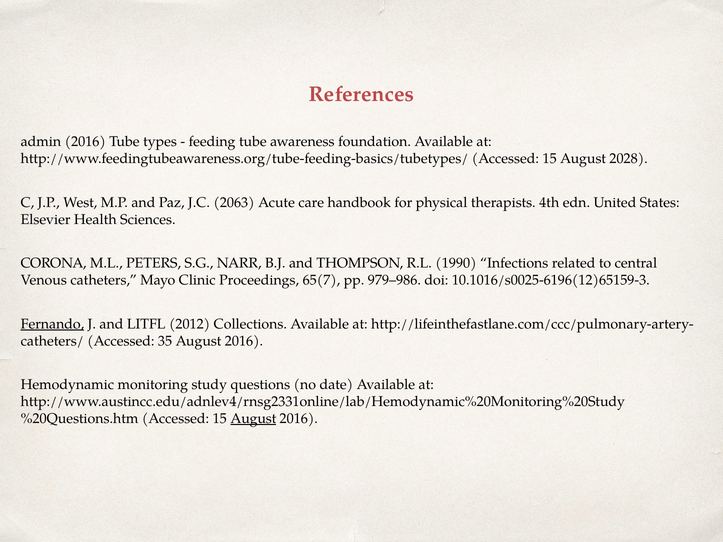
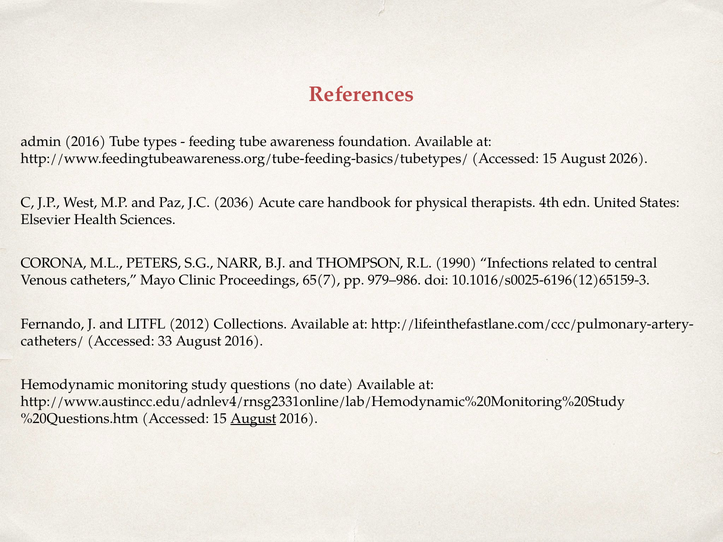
2028: 2028 -> 2026
2063: 2063 -> 2036
Fernando underline: present -> none
35: 35 -> 33
